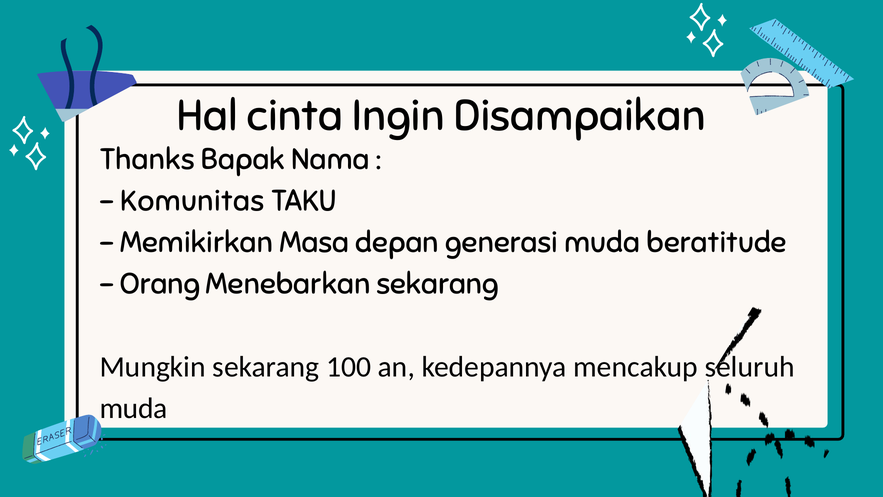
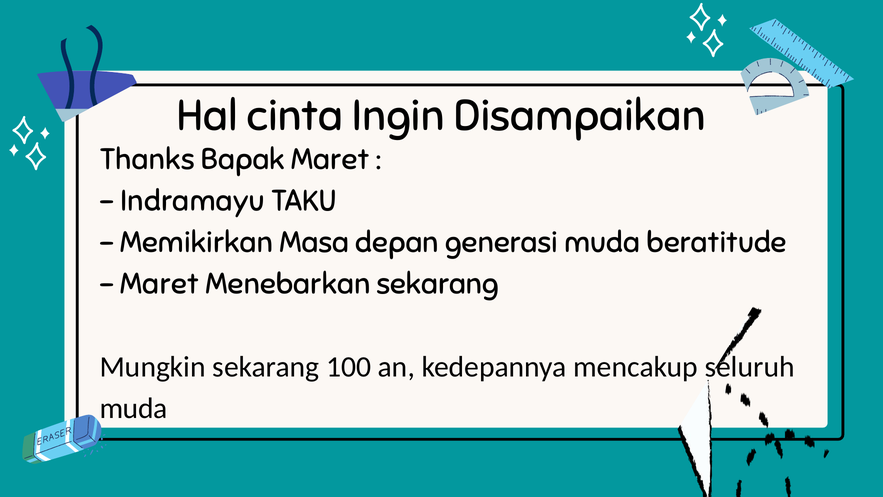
Bapak Nama: Nama -> Maret
Komunitas: Komunitas -> Indramayu
Orang at (160, 284): Orang -> Maret
